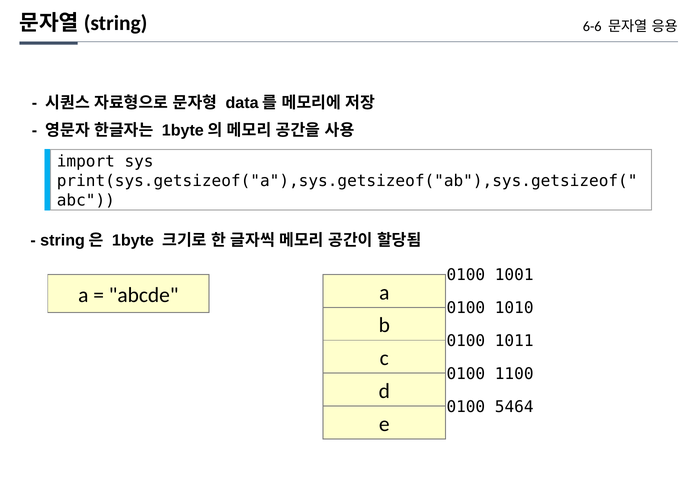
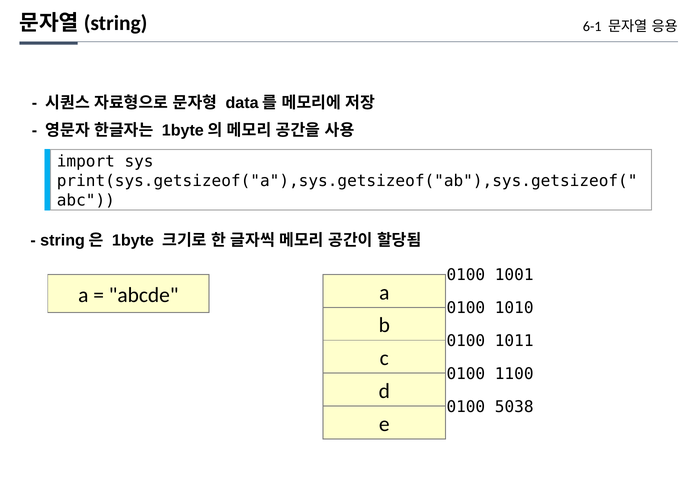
6-6: 6-6 -> 6-1
5464: 5464 -> 5038
